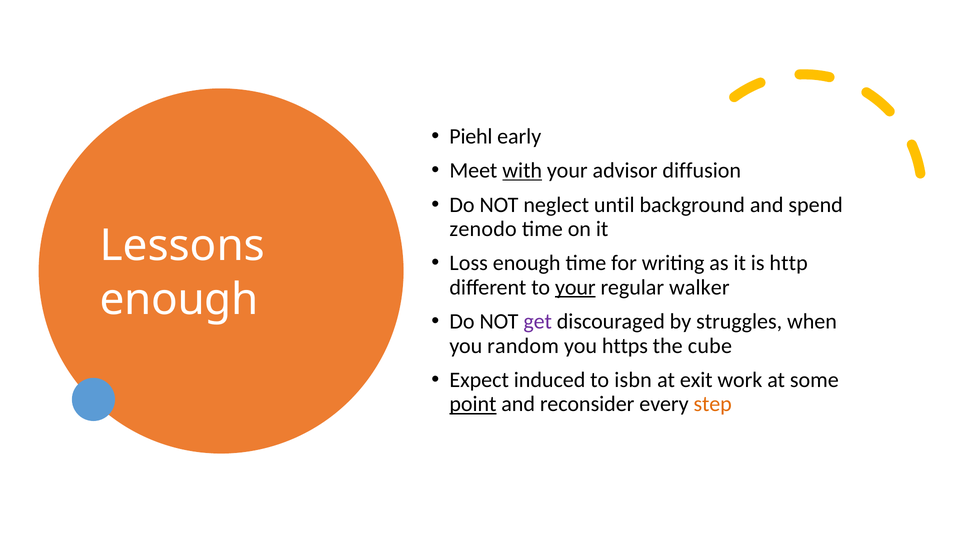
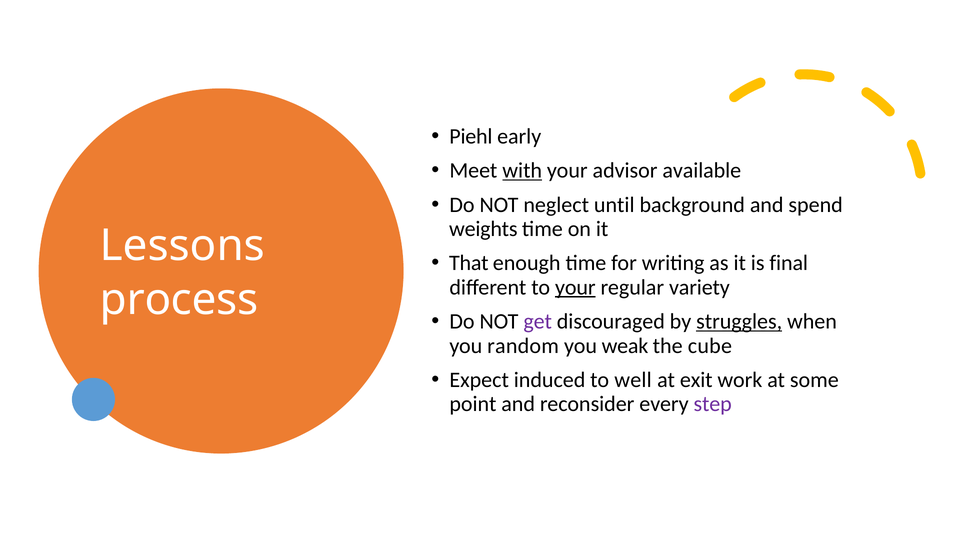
diffusion: diffusion -> available
zenodo: zenodo -> weights
Loss: Loss -> That
http: http -> final
walker: walker -> variety
enough at (179, 300): enough -> process
struggles underline: none -> present
https: https -> weak
isbn: isbn -> well
point underline: present -> none
step colour: orange -> purple
